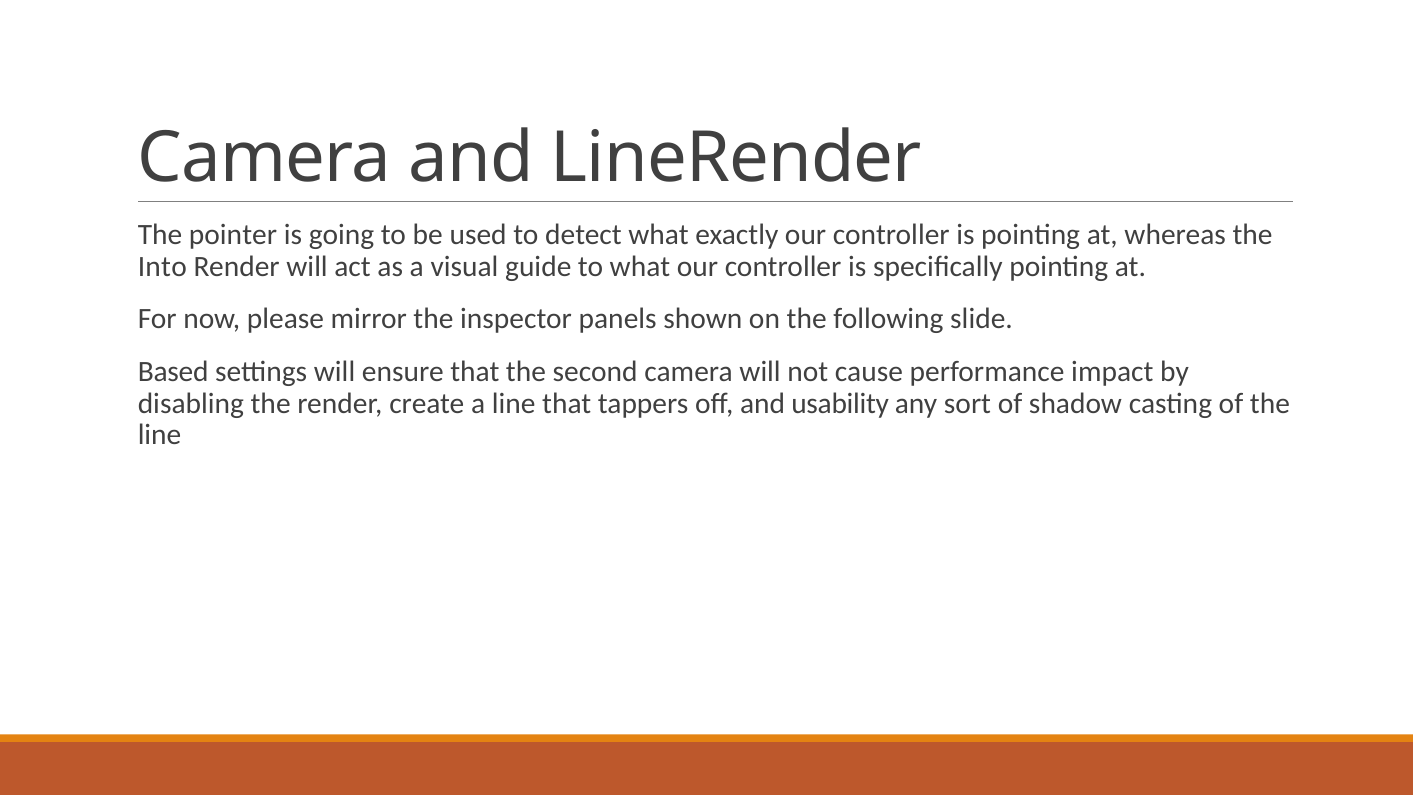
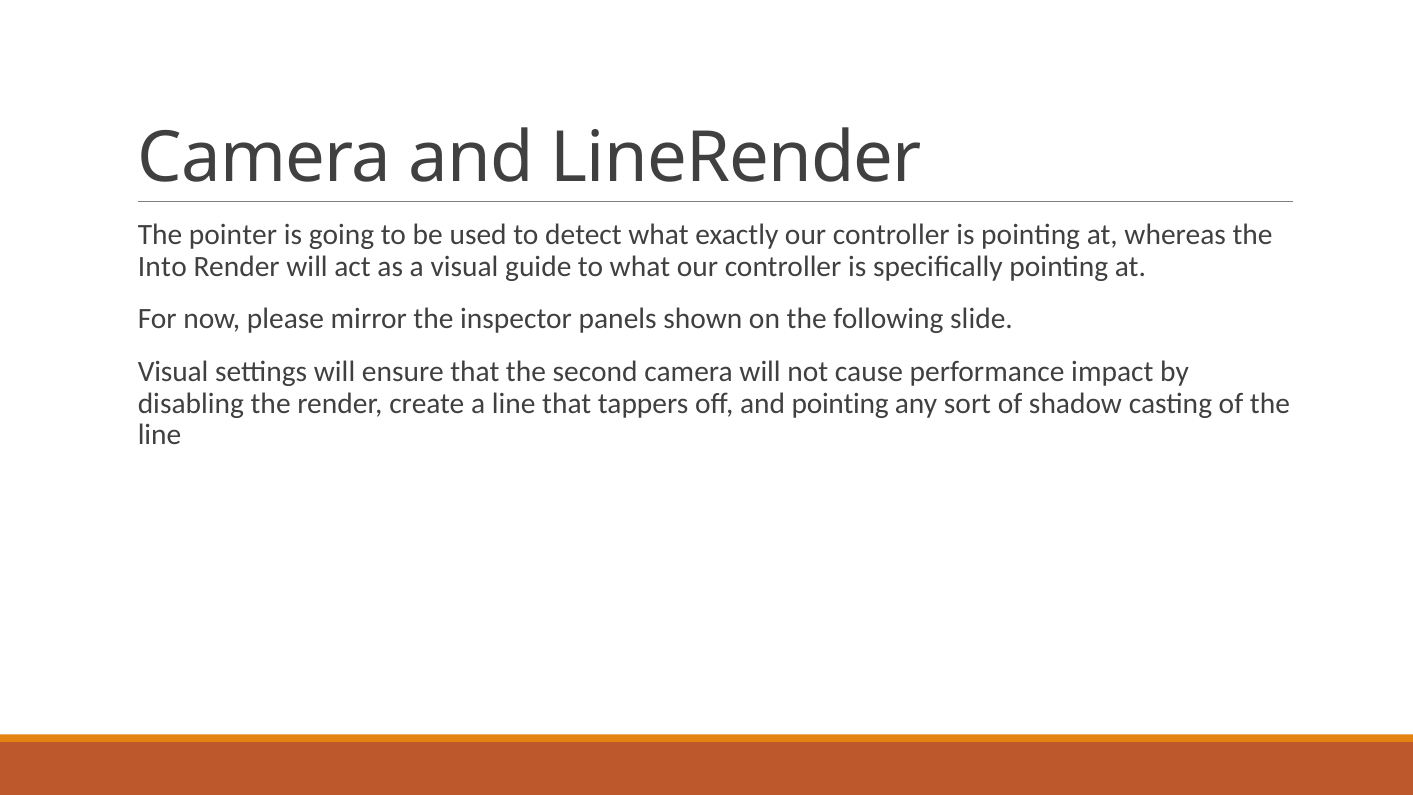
Based at (173, 372): Based -> Visual
and usability: usability -> pointing
